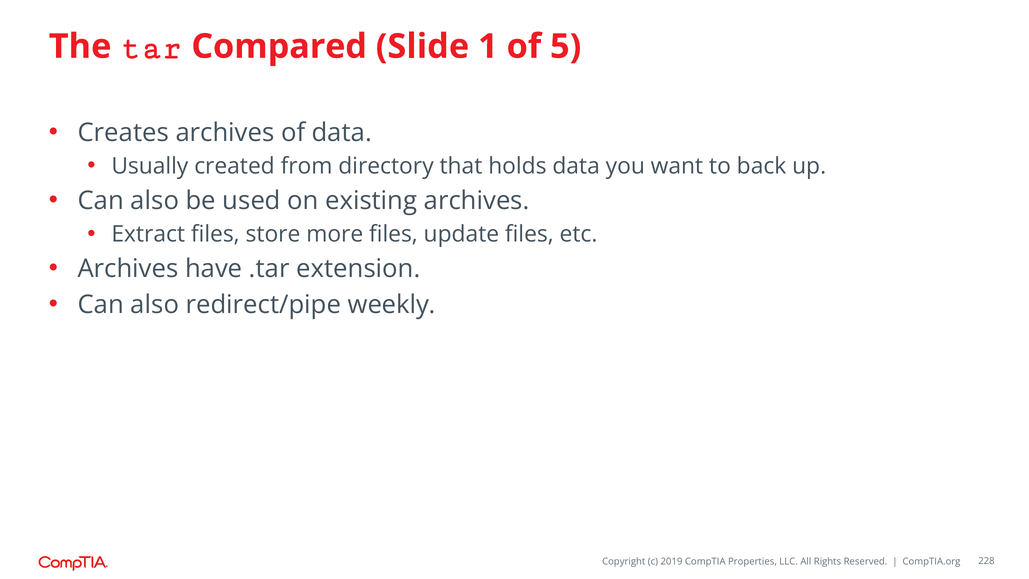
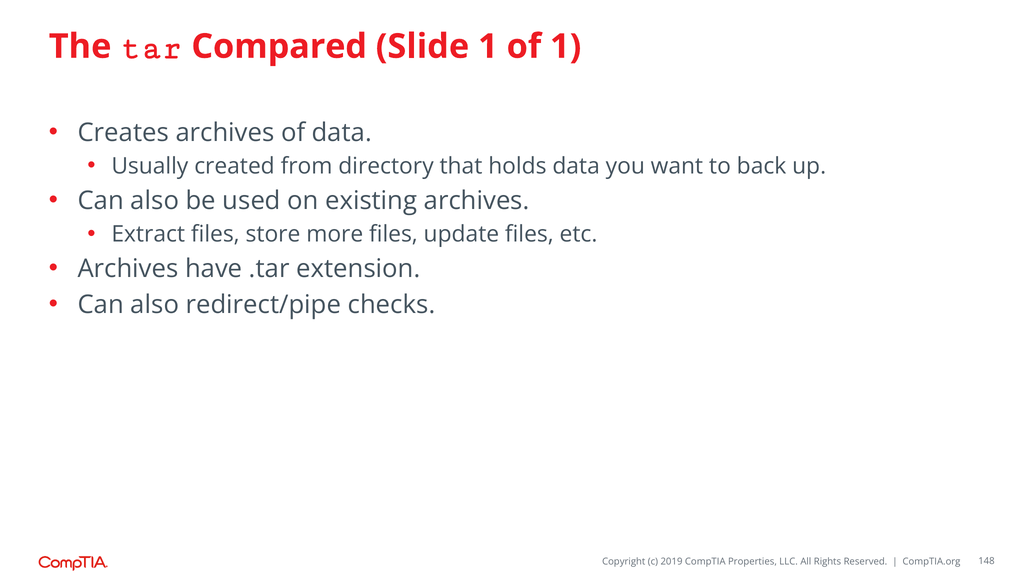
of 5: 5 -> 1
weekly: weekly -> checks
228: 228 -> 148
